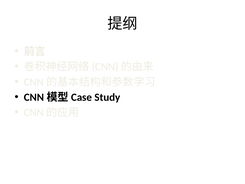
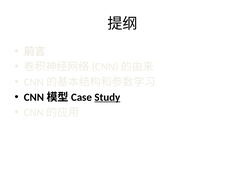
Study underline: none -> present
